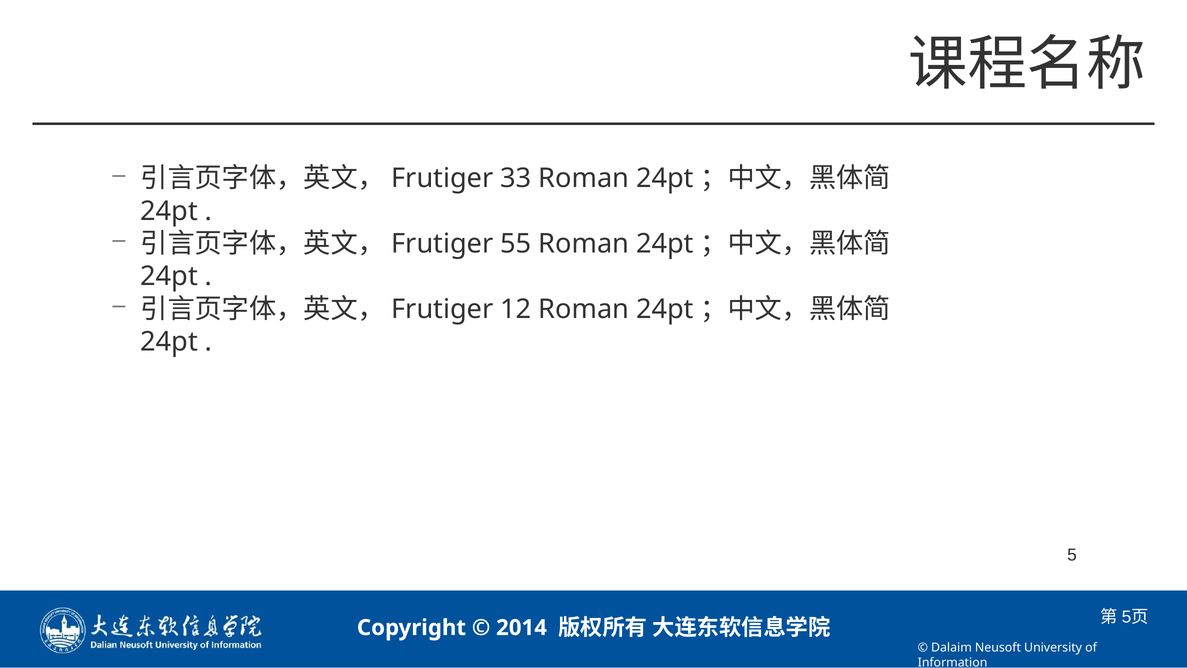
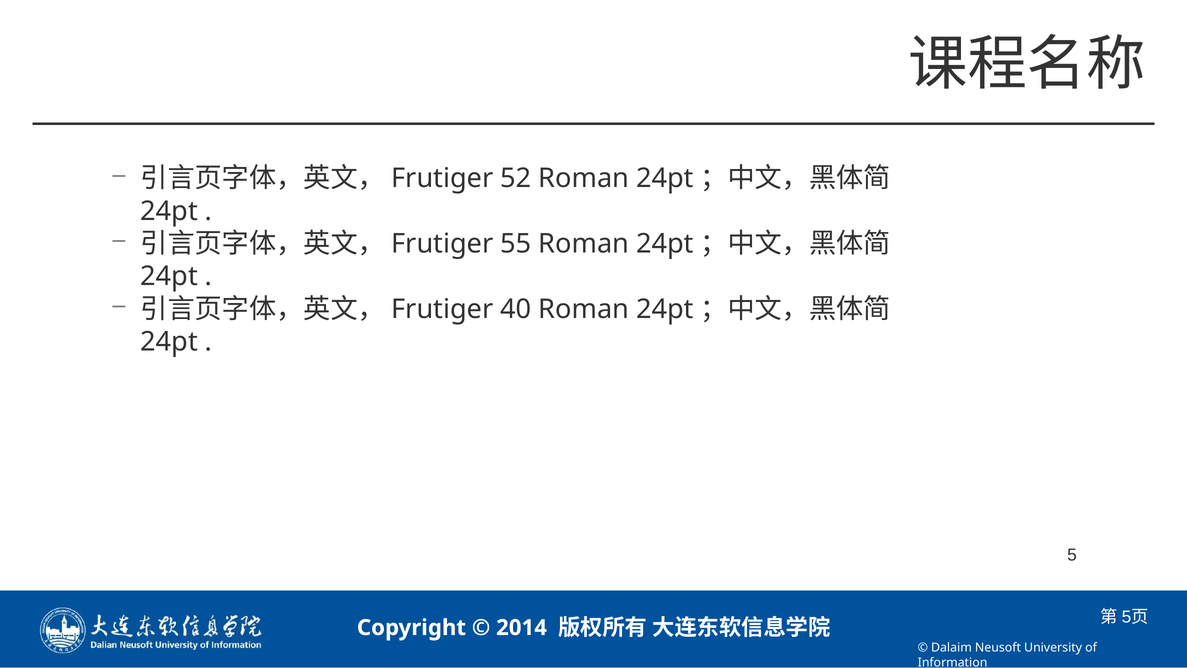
33: 33 -> 52
12: 12 -> 40
